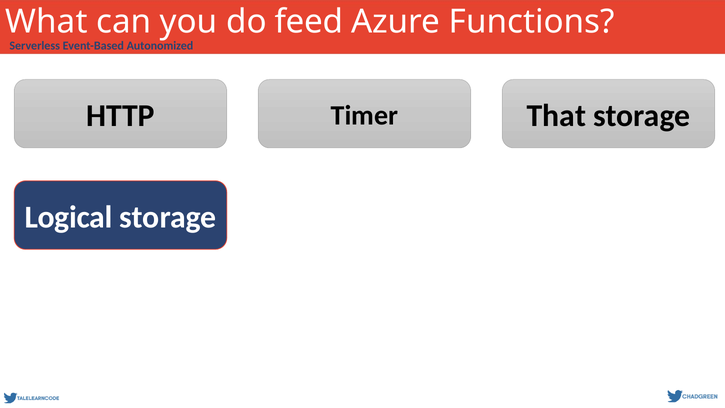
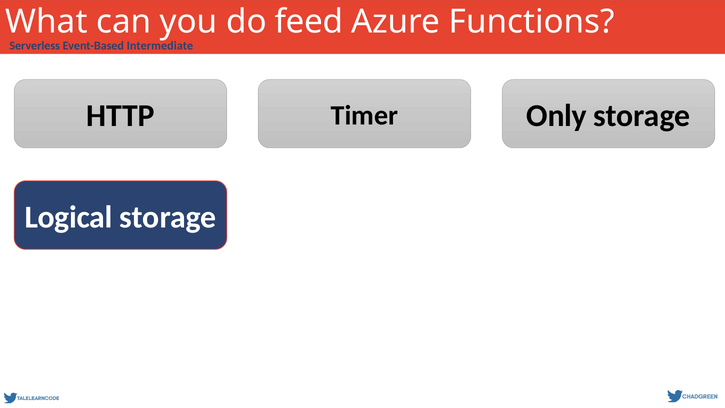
Autonomized: Autonomized -> Intermediate
That: That -> Only
